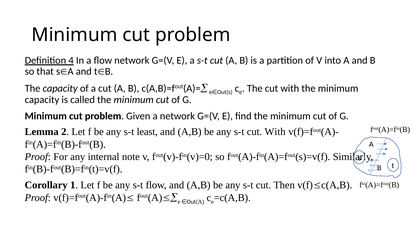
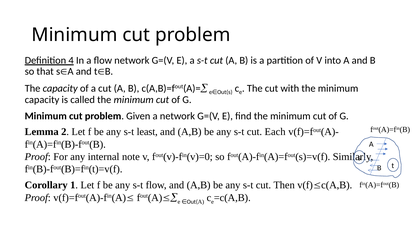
s-t cut With: With -> Each
